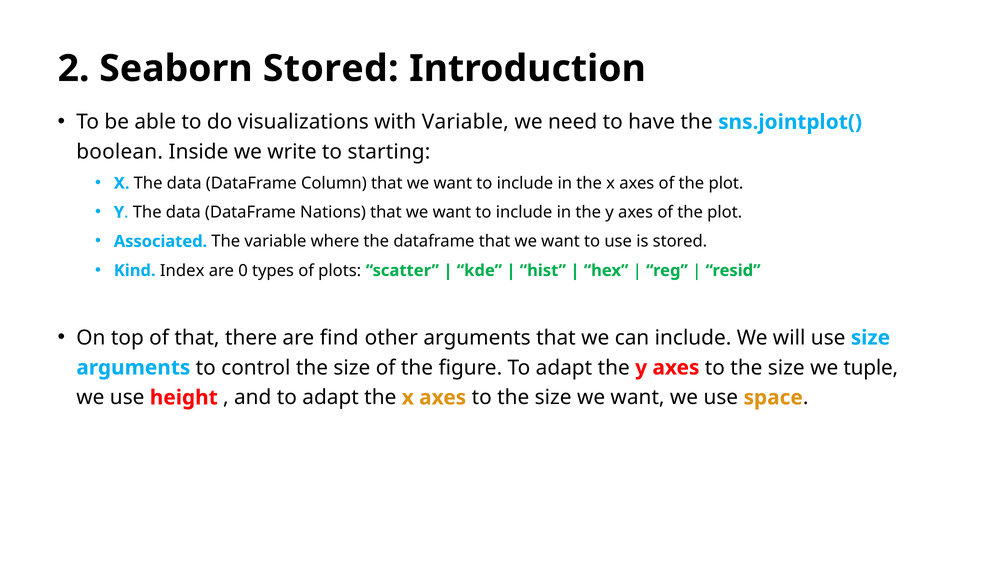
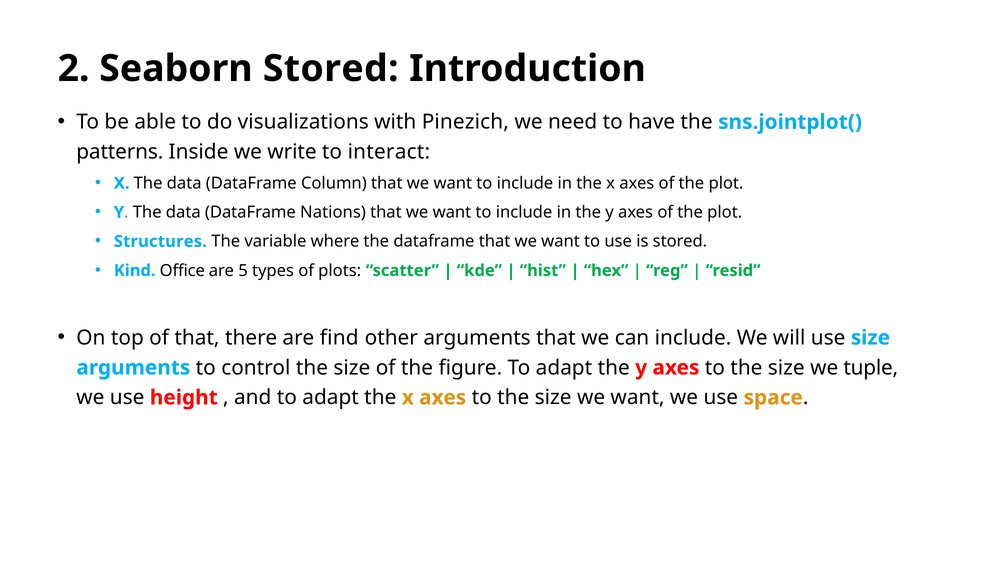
with Variable: Variable -> Pinezich
boolean: boolean -> patterns
starting: starting -> interact
Associated: Associated -> Structures
Index: Index -> Office
0: 0 -> 5
